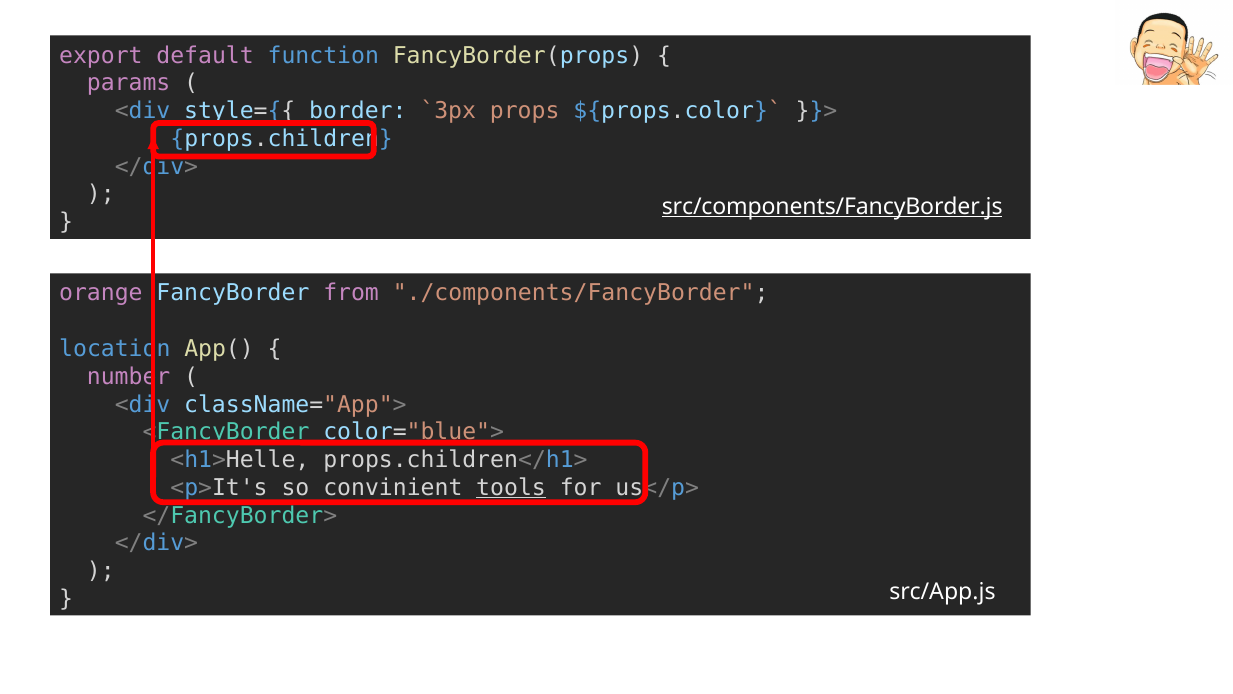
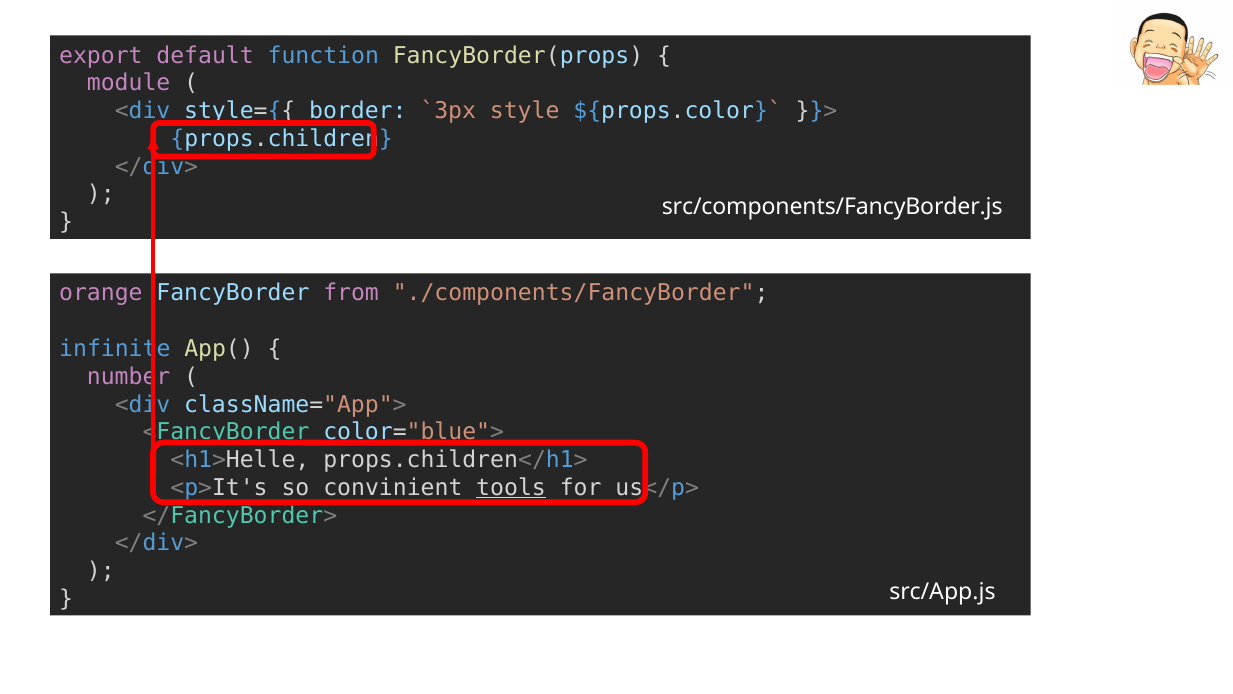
params: params -> module
props: props -> style
src/components/FancyBorder.js underline: present -> none
location: location -> infinite
